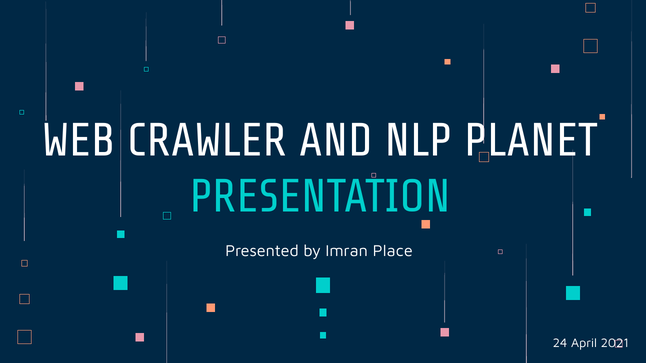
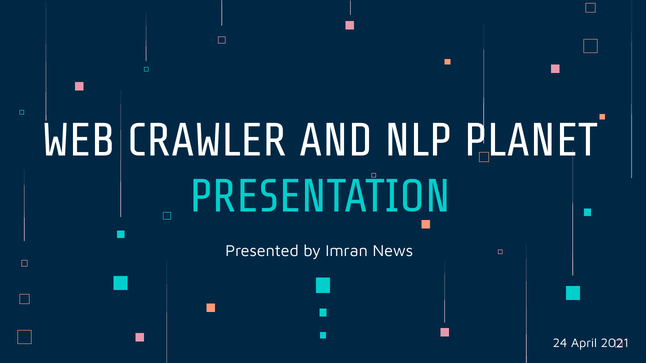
Place: Place -> News
